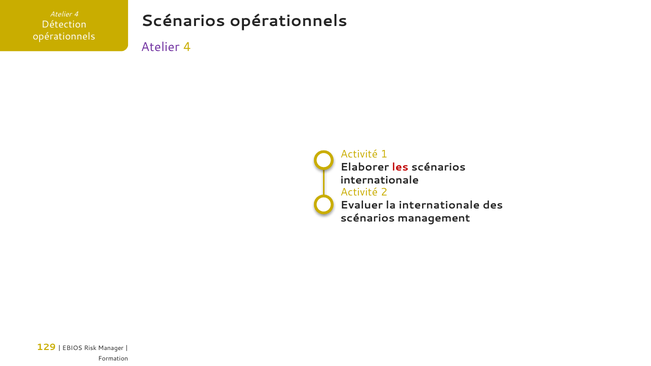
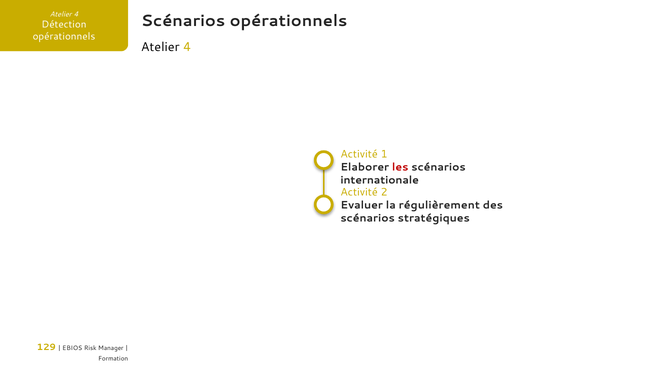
Atelier at (160, 47) colour: purple -> black
la internationale: internationale -> régulièrement
management: management -> stratégiques
